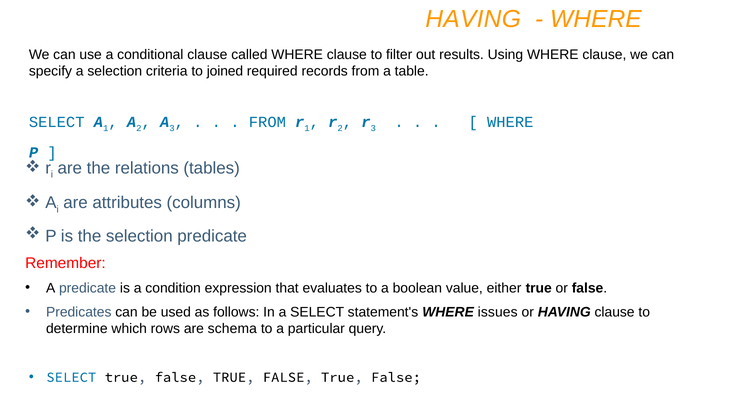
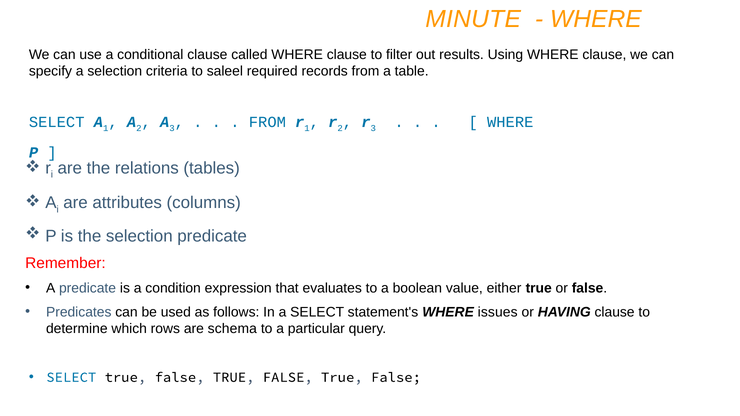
HAVING at (473, 19): HAVING -> MINUTE
joined: joined -> saleel
